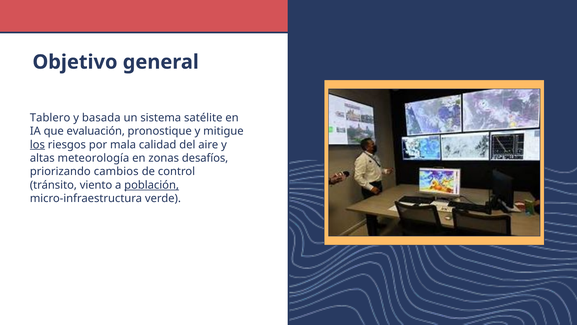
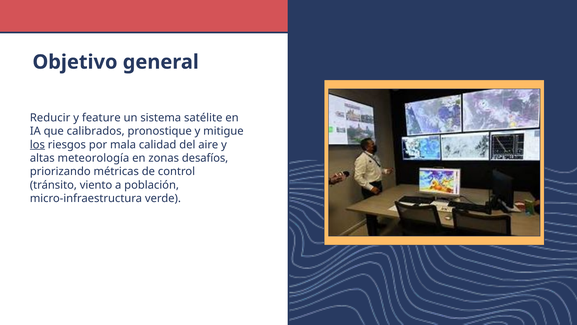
Tablero: Tablero -> Reducir
basada: basada -> feature
evaluación: evaluación -> calibrados
cambios: cambios -> métricas
población underline: present -> none
